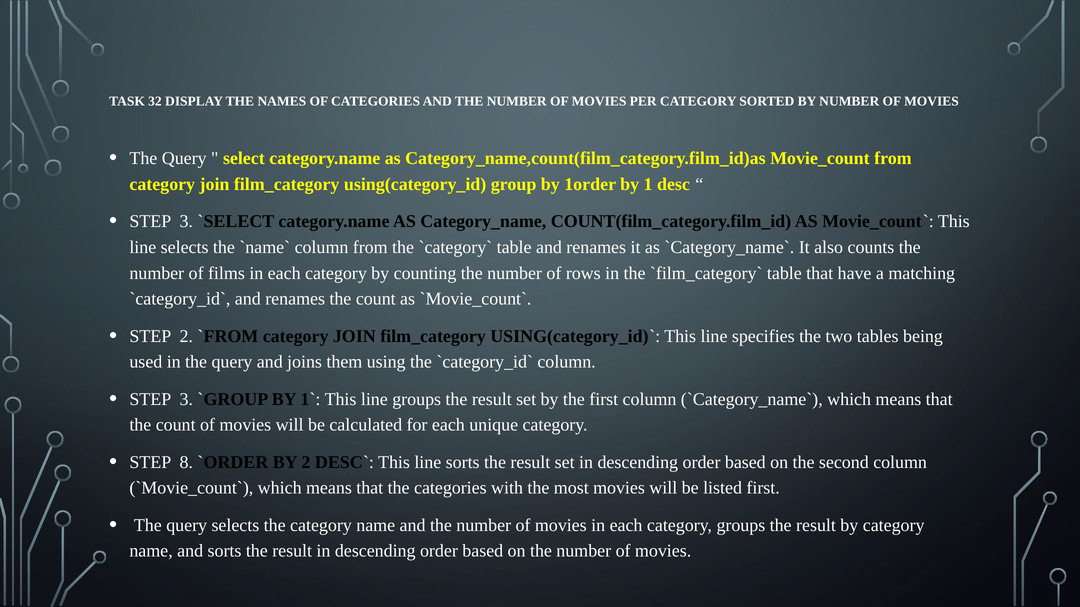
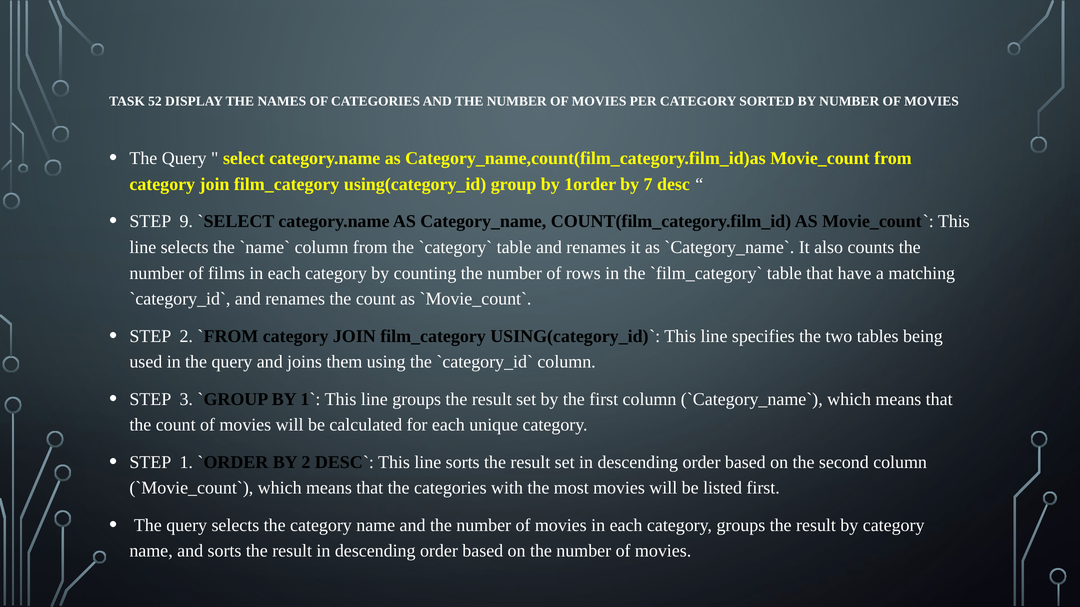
32: 32 -> 52
1: 1 -> 7
3 at (186, 222): 3 -> 9
8: 8 -> 1
